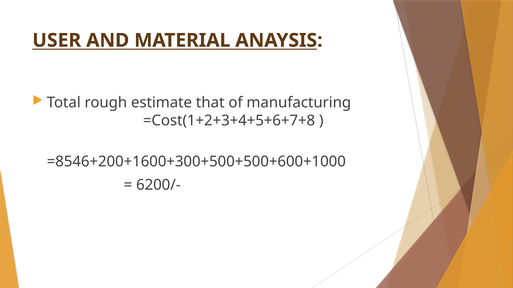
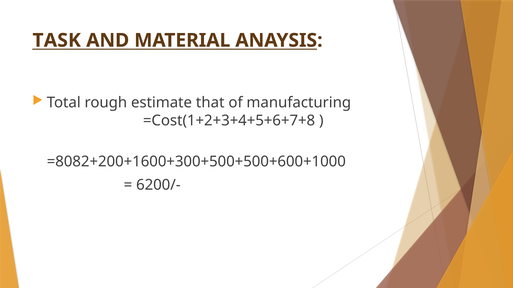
USER: USER -> TASK
=8546+200+1600+300+500+500+600+1000: =8546+200+1600+300+500+500+600+1000 -> =8082+200+1600+300+500+500+600+1000
